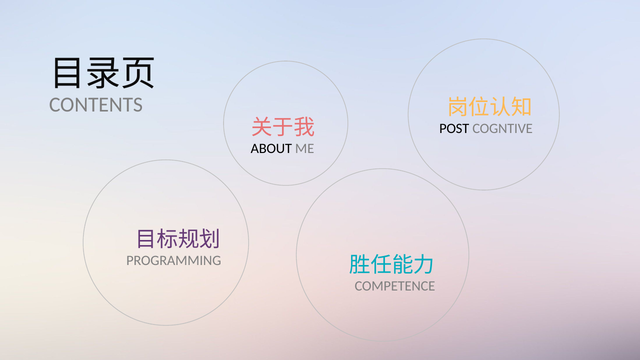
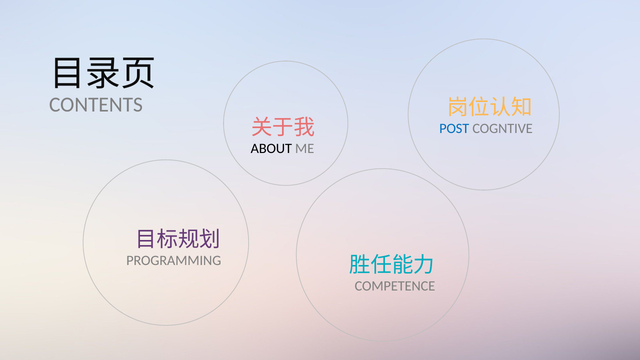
POST colour: black -> blue
